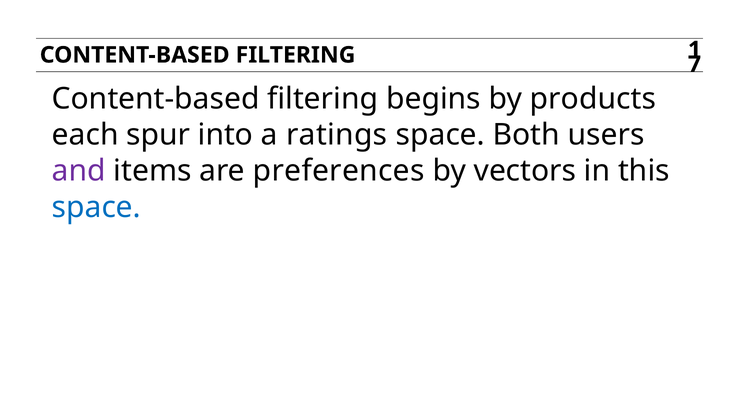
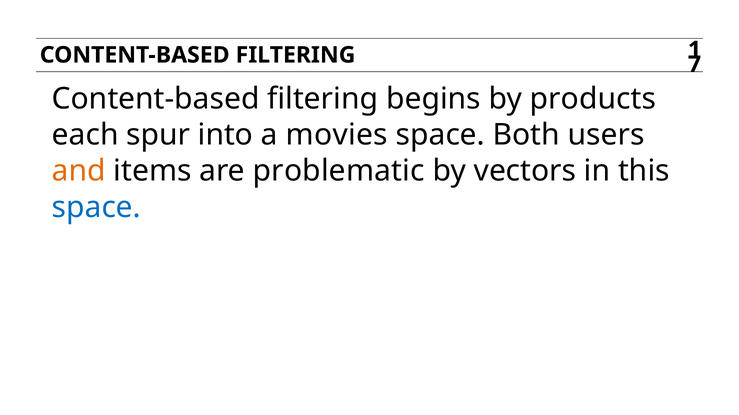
ratings: ratings -> movies
and colour: purple -> orange
preferences: preferences -> problematic
